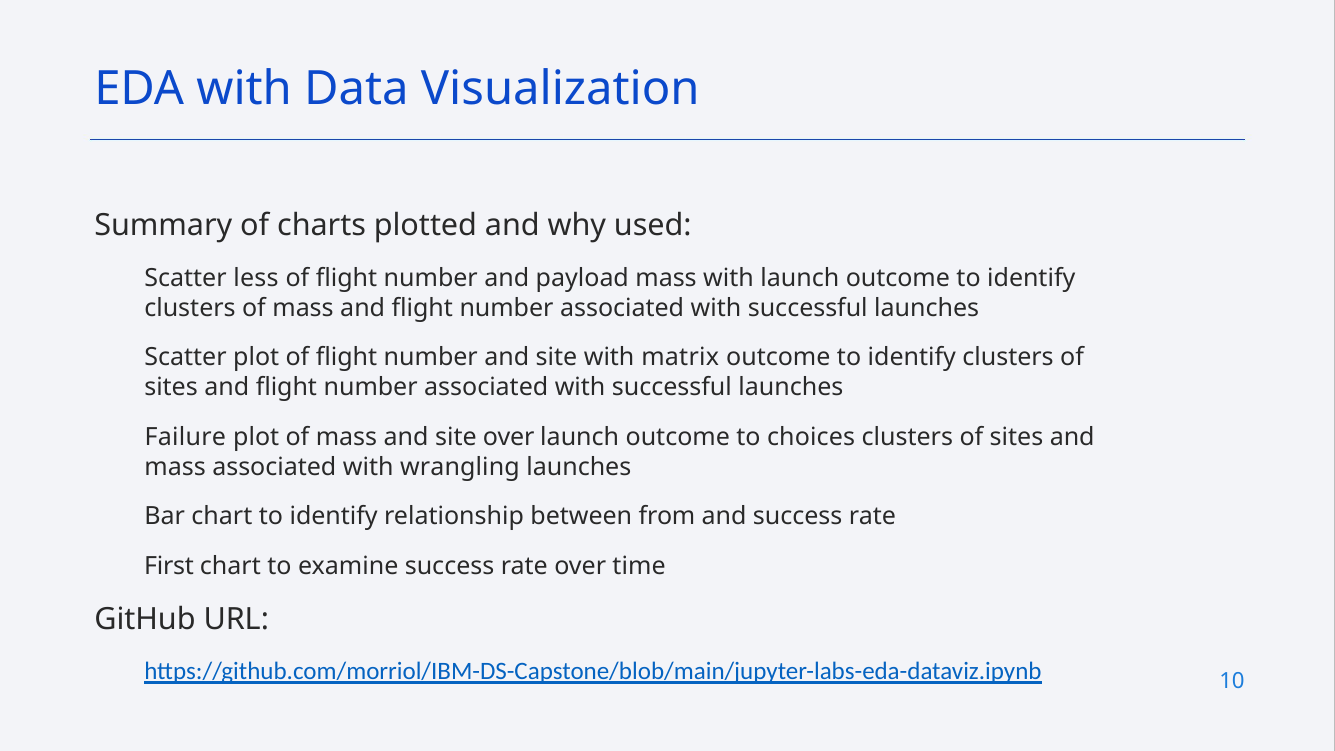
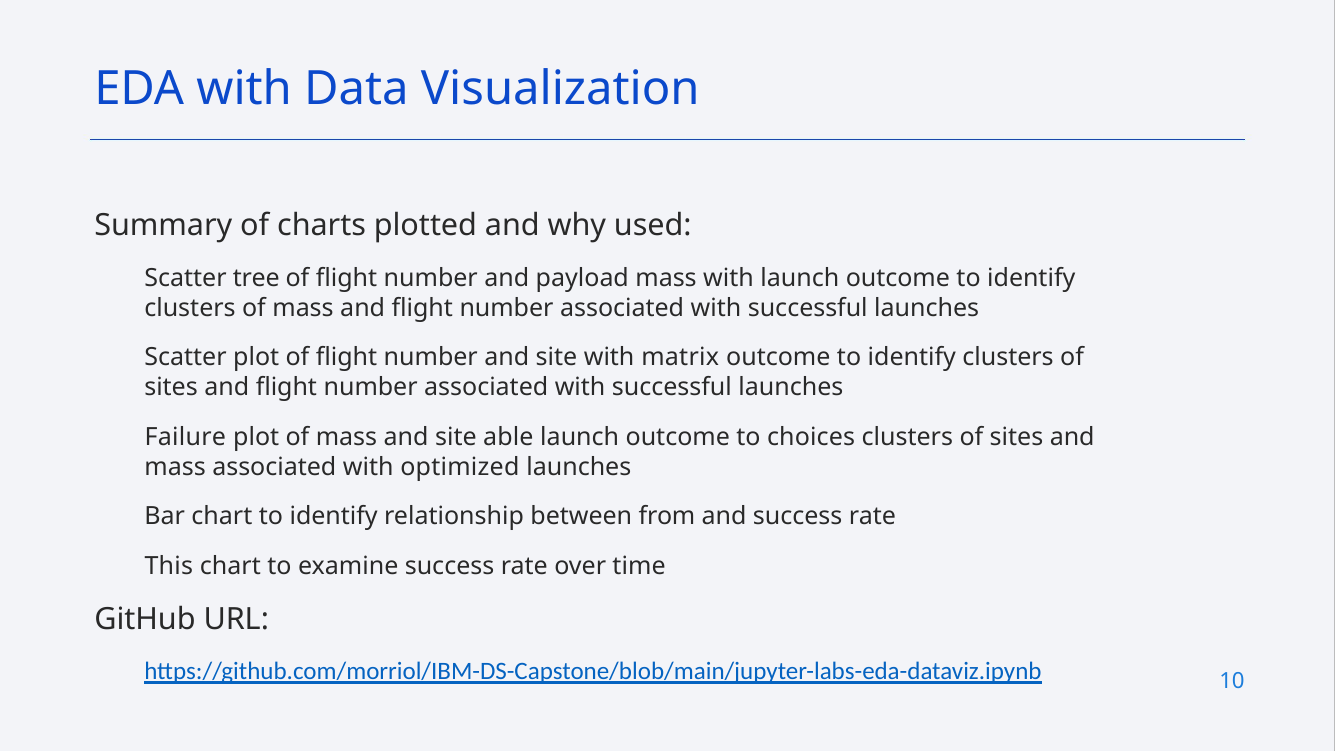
less: less -> tree
site over: over -> able
wrangling: wrangling -> optimized
First: First -> This
